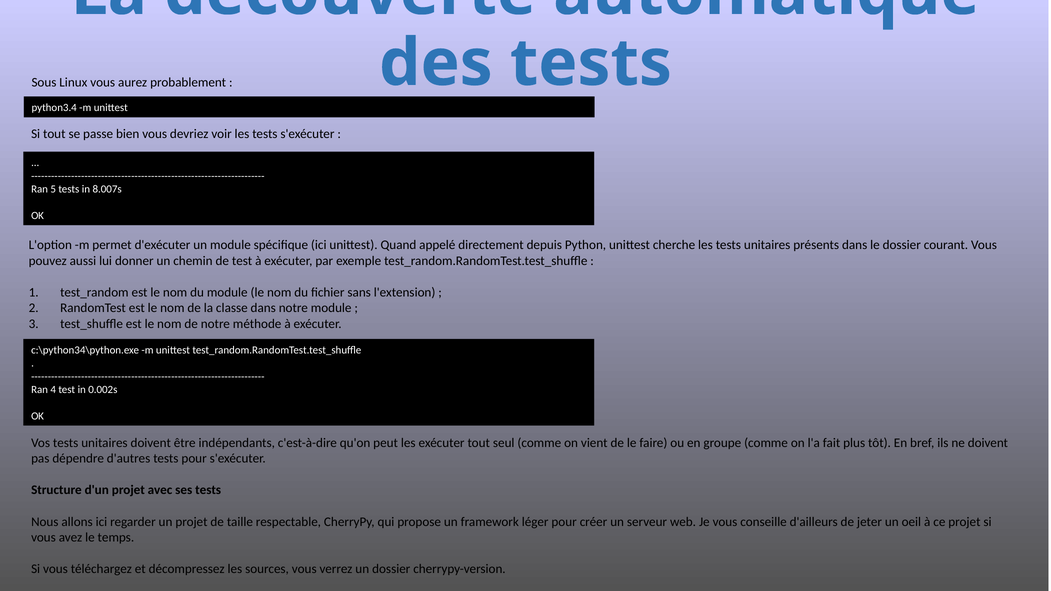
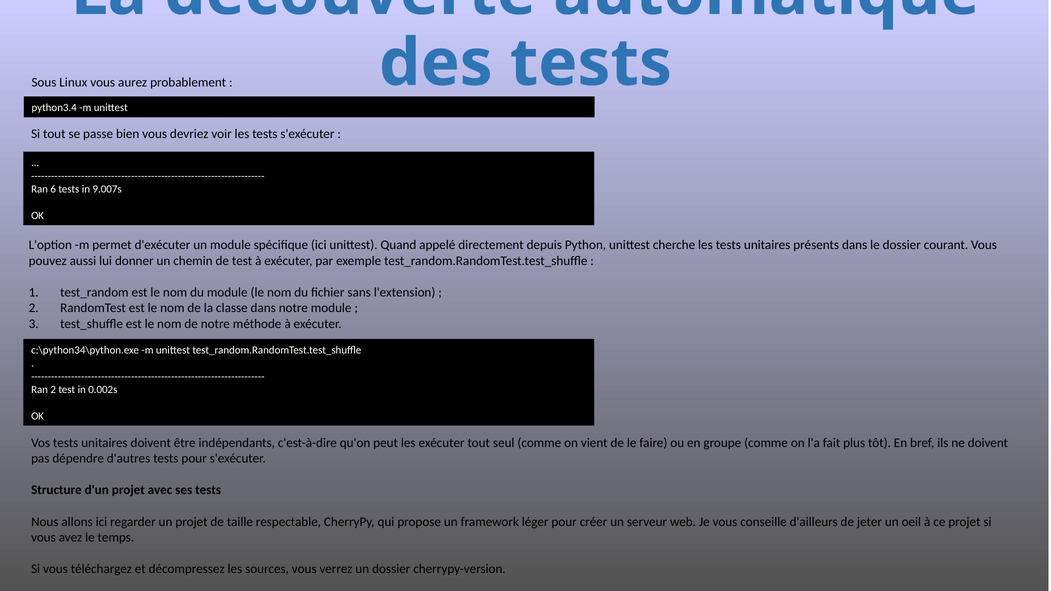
5: 5 -> 6
8.007s: 8.007s -> 9.007s
Ran 4: 4 -> 2
